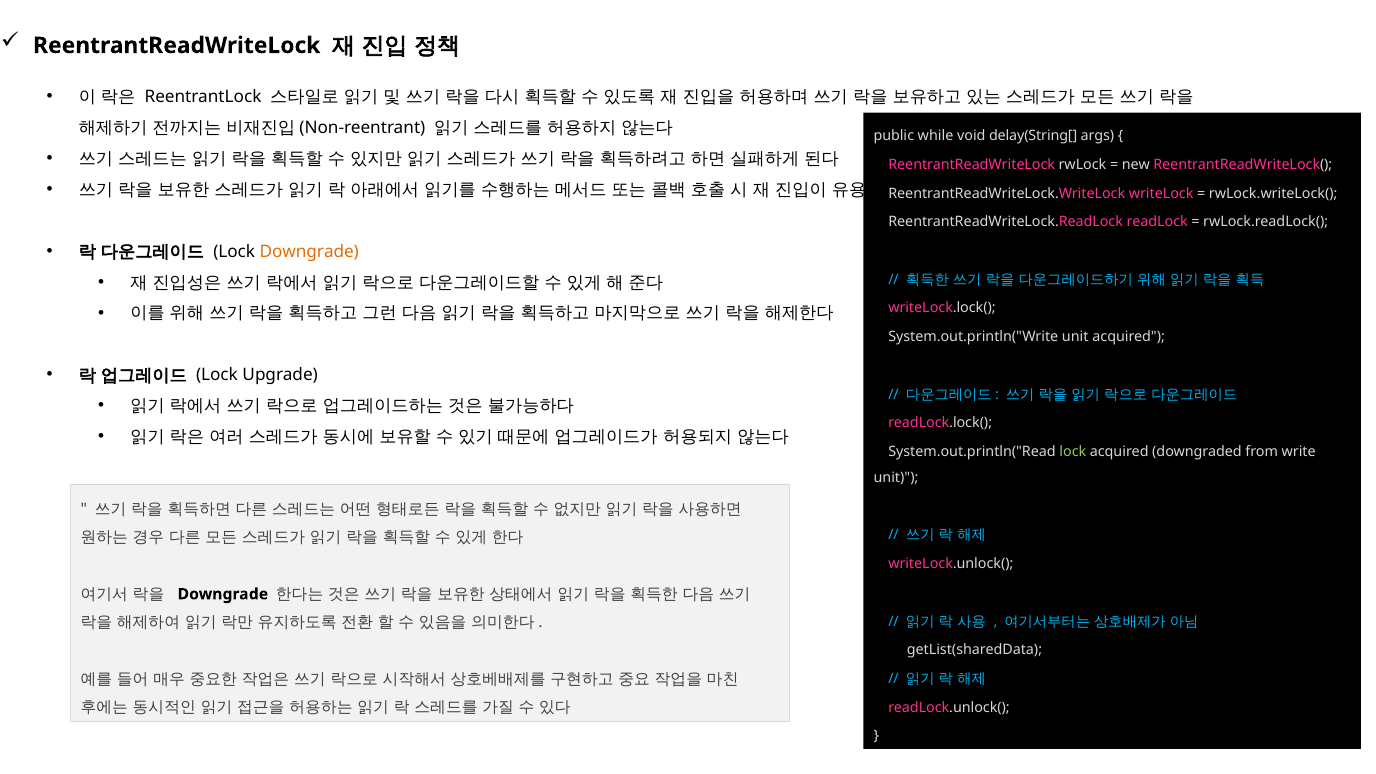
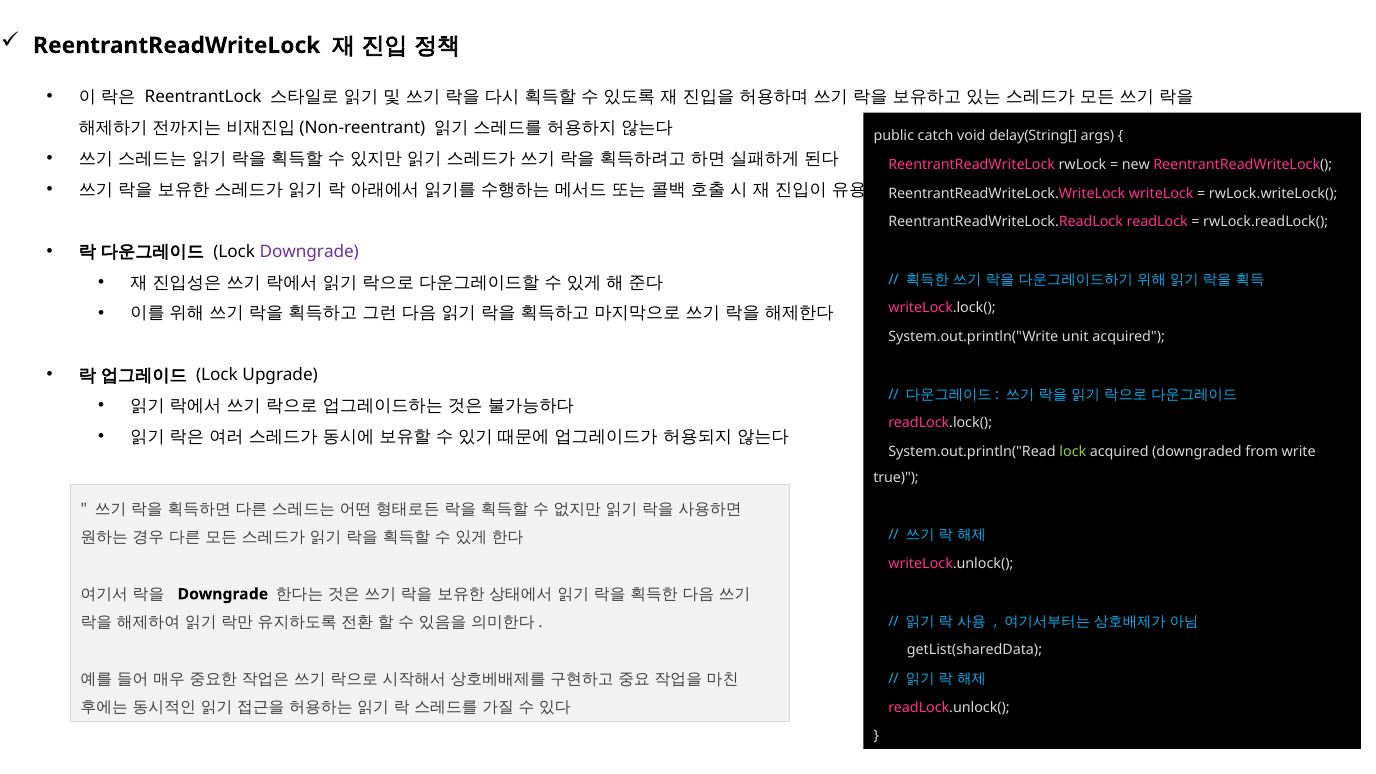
while: while -> catch
Downgrade at (309, 251) colour: orange -> purple
unit at (896, 478): unit -> true
